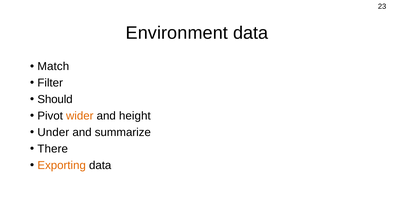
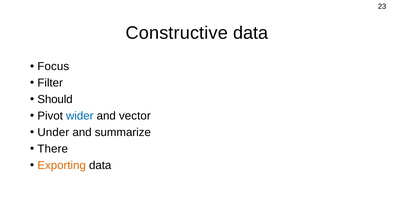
Environment: Environment -> Constructive
Match: Match -> Focus
wider colour: orange -> blue
height: height -> vector
